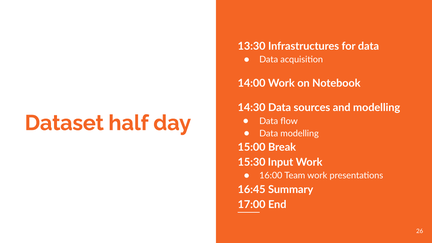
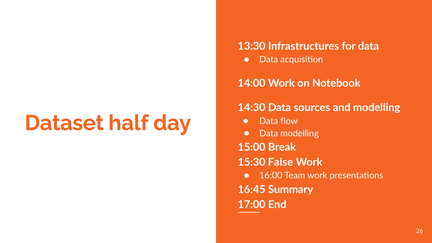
Input: Input -> False
